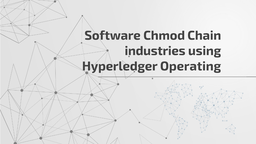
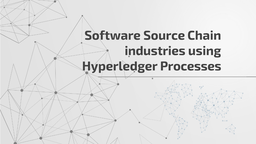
Chmod: Chmod -> Source
Operating: Operating -> Processes
